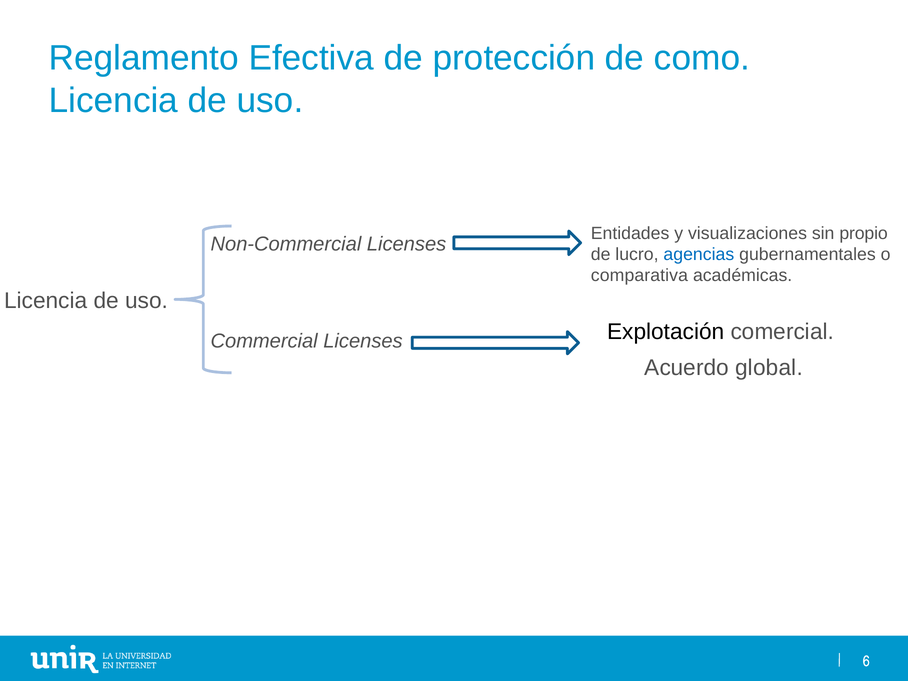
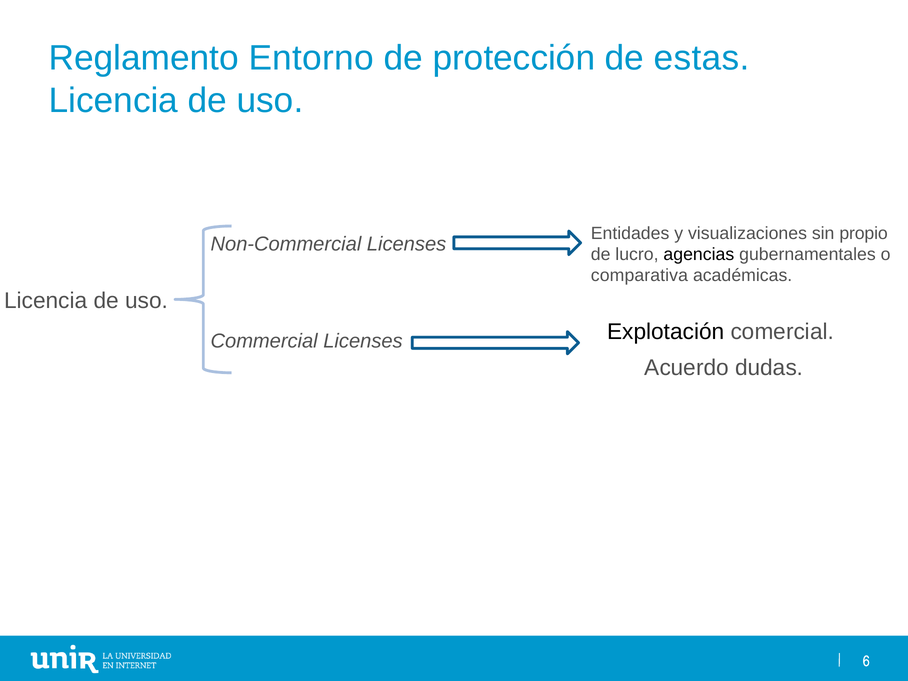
Efectiva: Efectiva -> Entorno
como: como -> estas
agencias colour: blue -> black
global: global -> dudas
